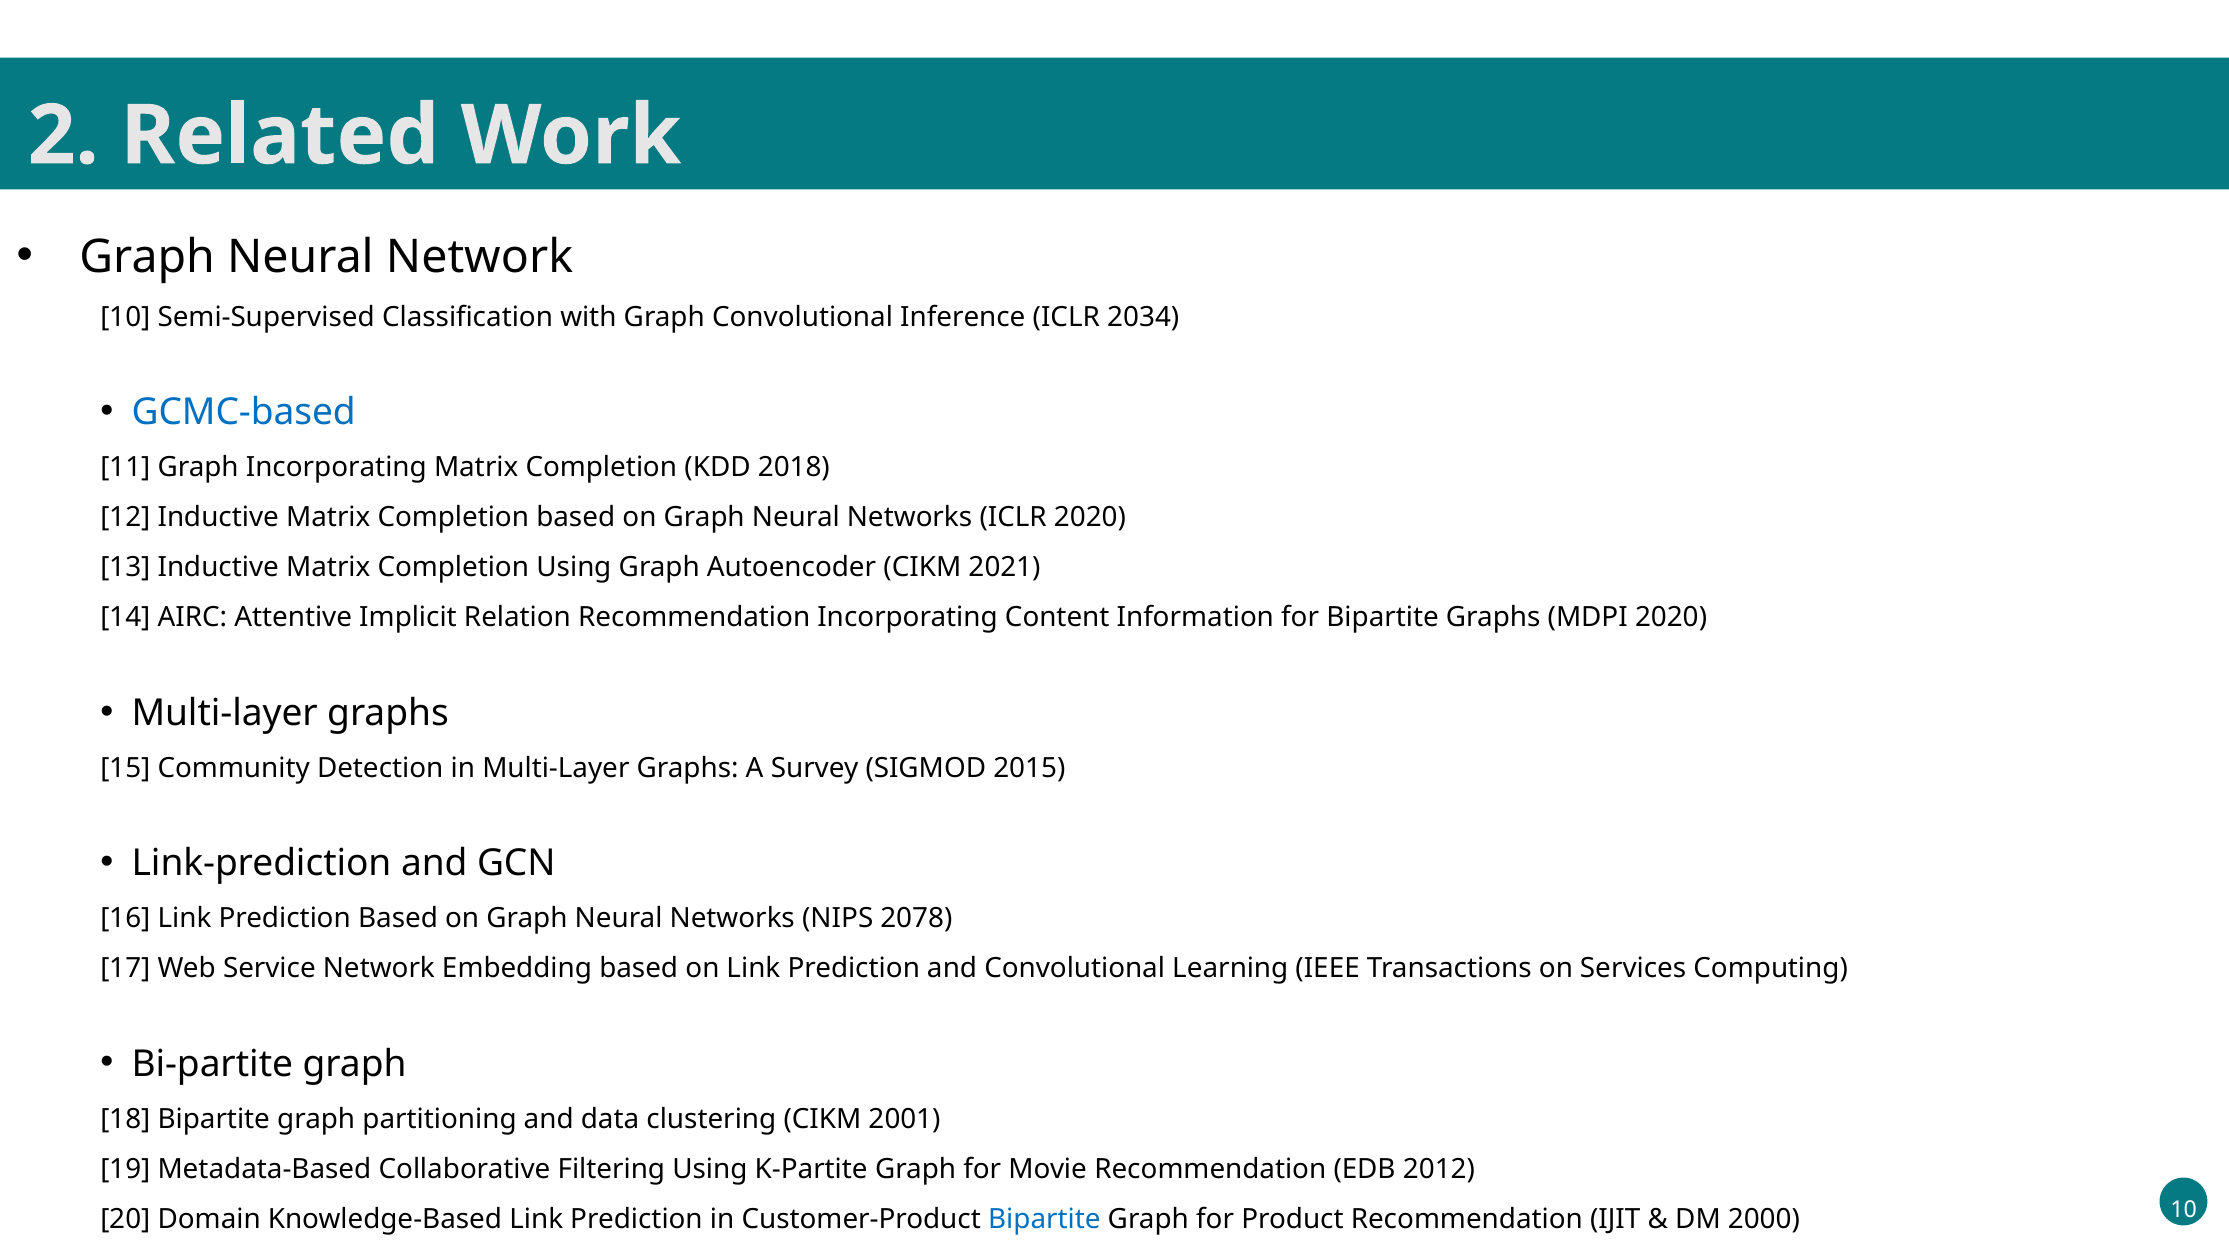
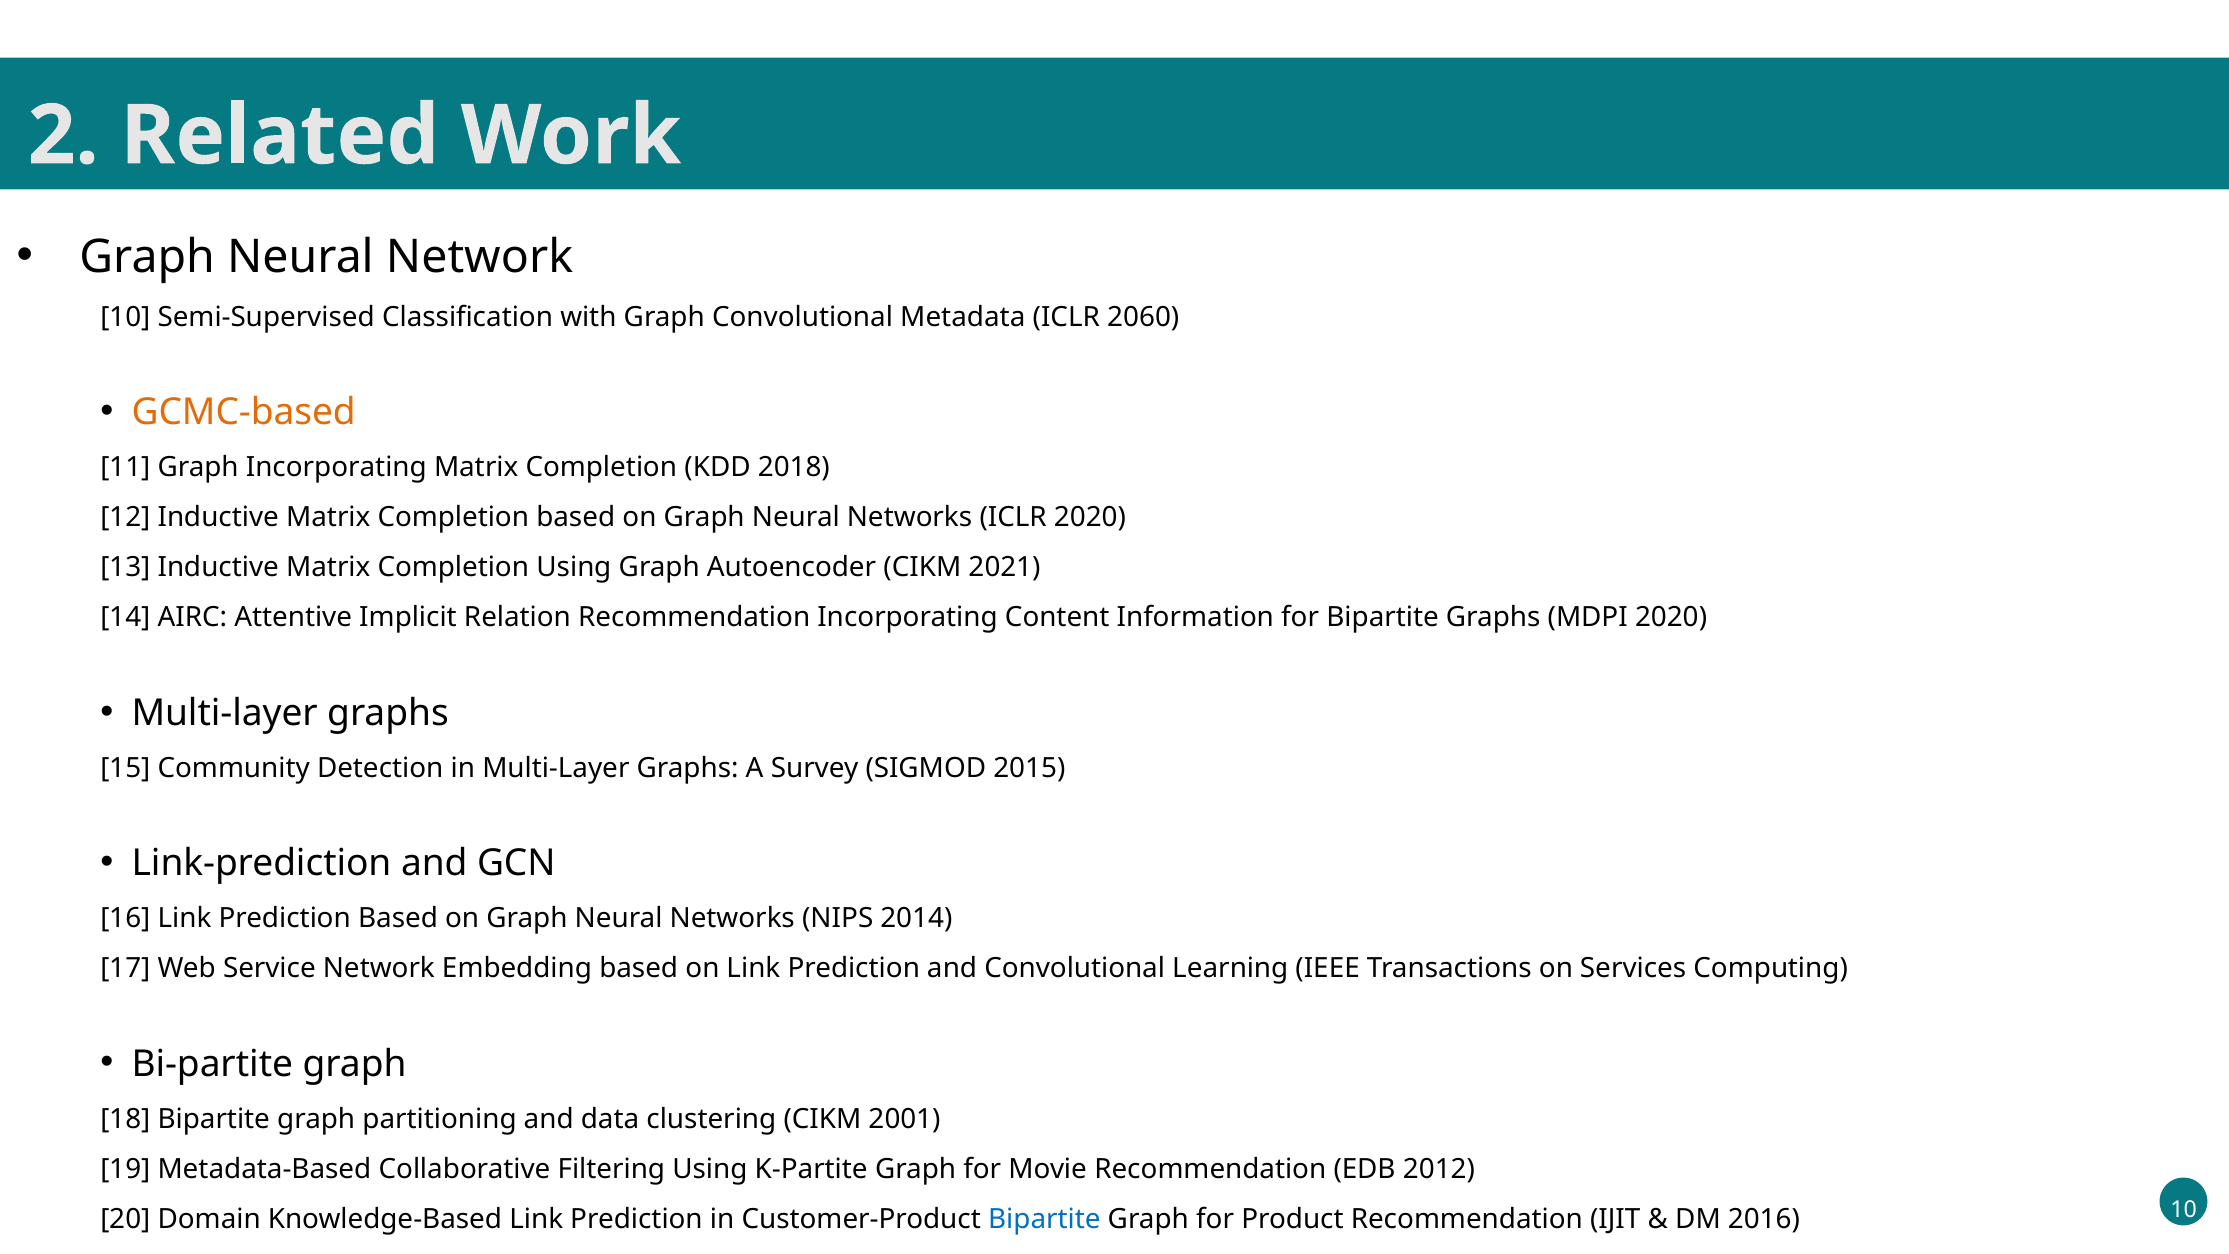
Inference: Inference -> Metadata
2034: 2034 -> 2060
GCMC-based colour: blue -> orange
2078: 2078 -> 2014
2000: 2000 -> 2016
